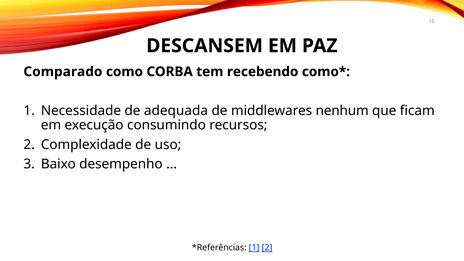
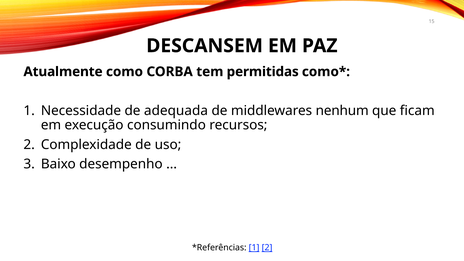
Comparado: Comparado -> Atualmente
recebendo: recebendo -> permitidas
